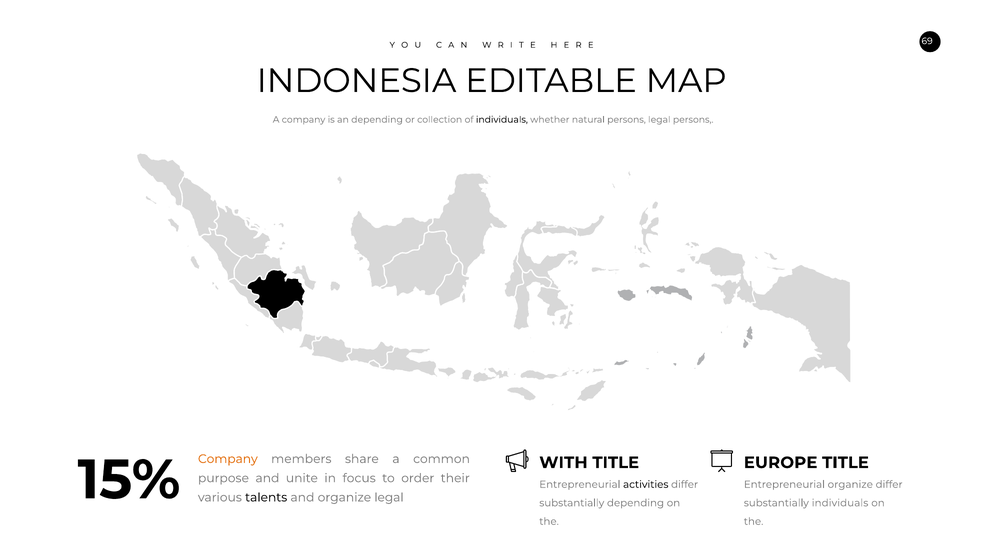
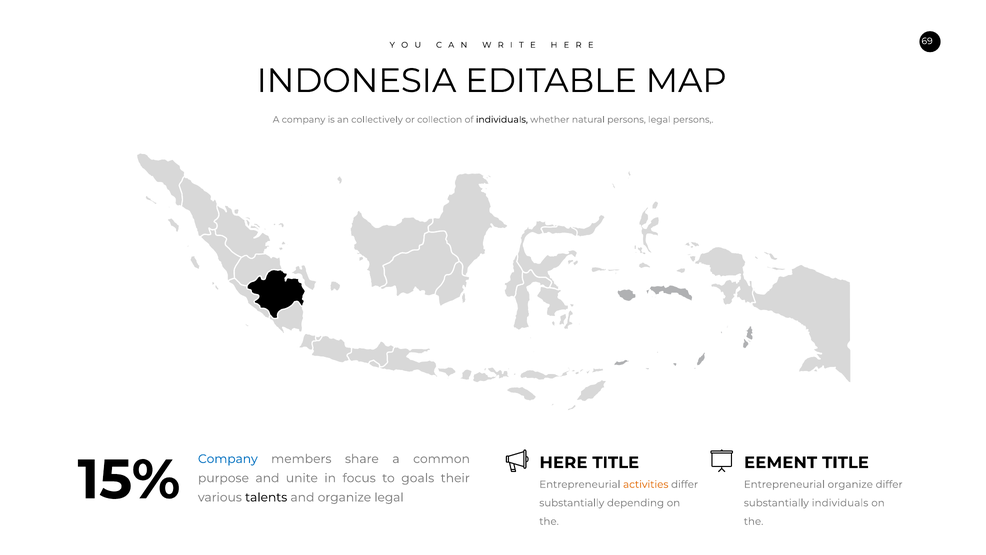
an depending: depending -> collectively
Company at (228, 459) colour: orange -> blue
WITH: WITH -> HERE
EUROPE: EUROPE -> EEMENT
order: order -> goals
activities colour: black -> orange
